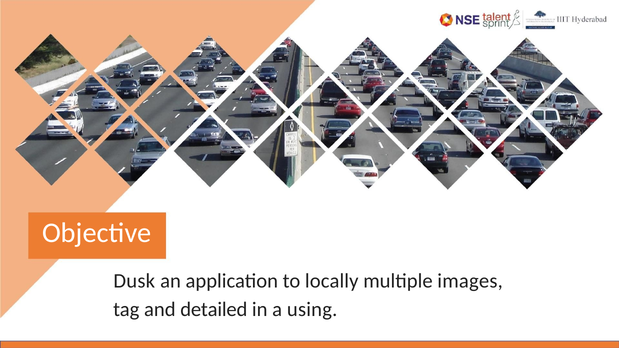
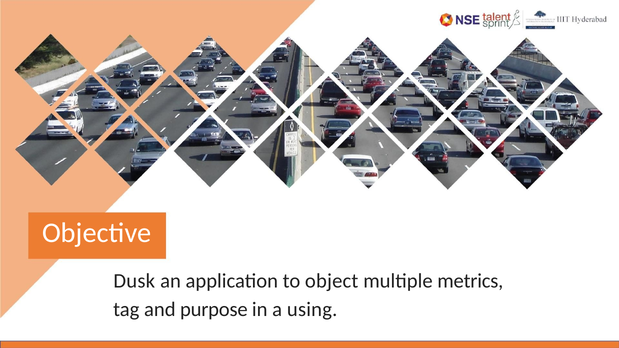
locally: locally -> object
images: images -> metrics
detailed: detailed -> purpose
